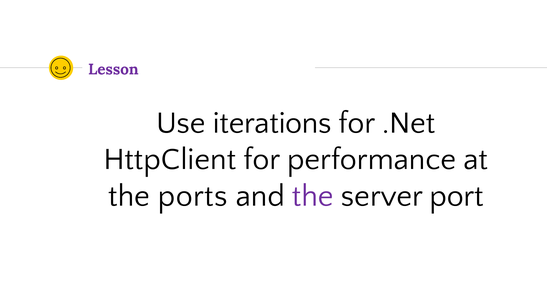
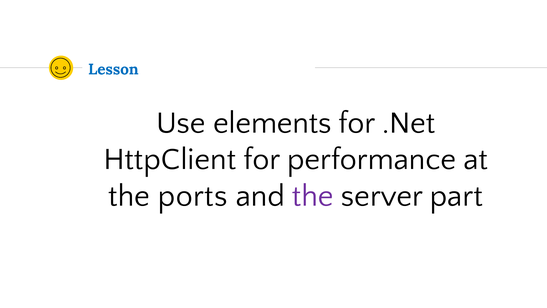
Lesson colour: purple -> blue
iterations: iterations -> elements
port: port -> part
